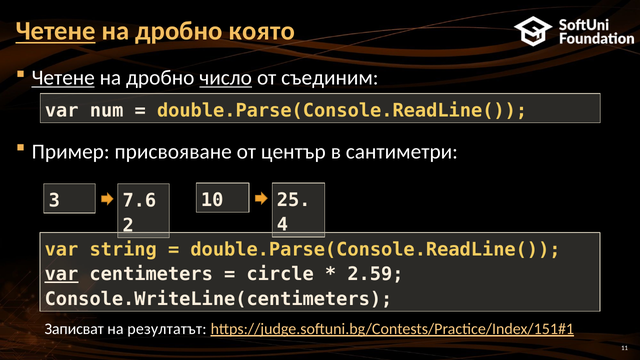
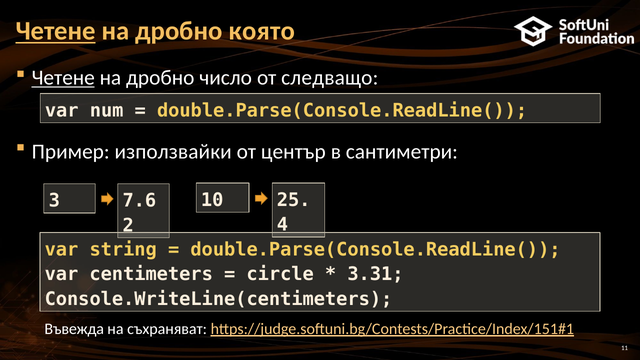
число underline: present -> none
съединим: съединим -> следващо
присвояване: присвояване -> използвайки
var at (61, 274) underline: present -> none
2.59: 2.59 -> 3.31
Записват: Записват -> Въвежда
резултатът: резултатът -> съхраняват
